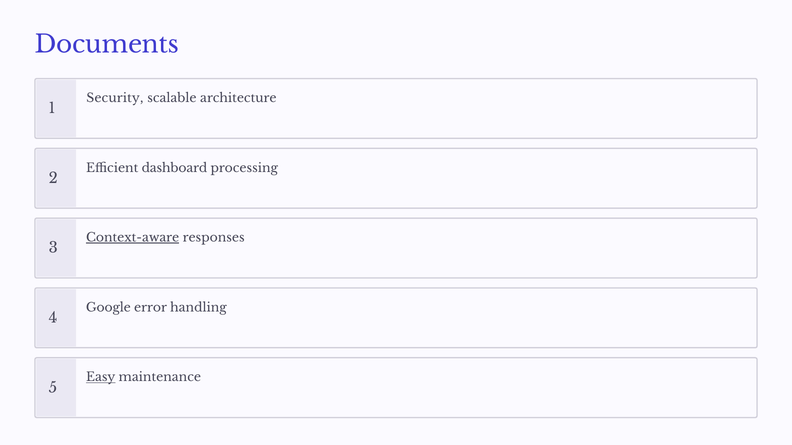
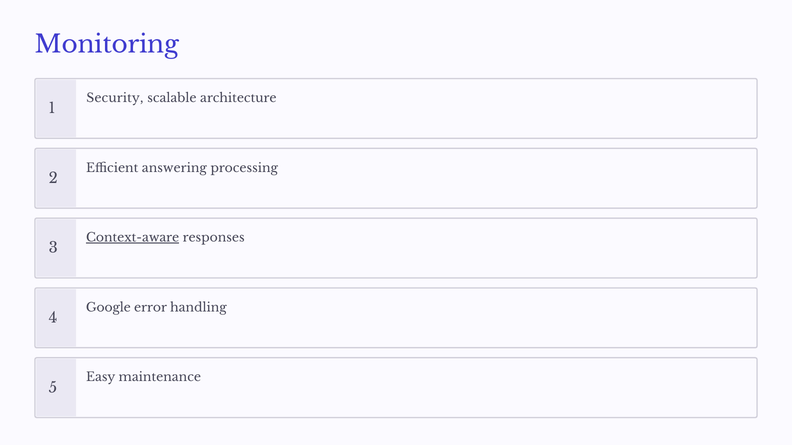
Documents: Documents -> Monitoring
dashboard: dashboard -> answering
Easy underline: present -> none
